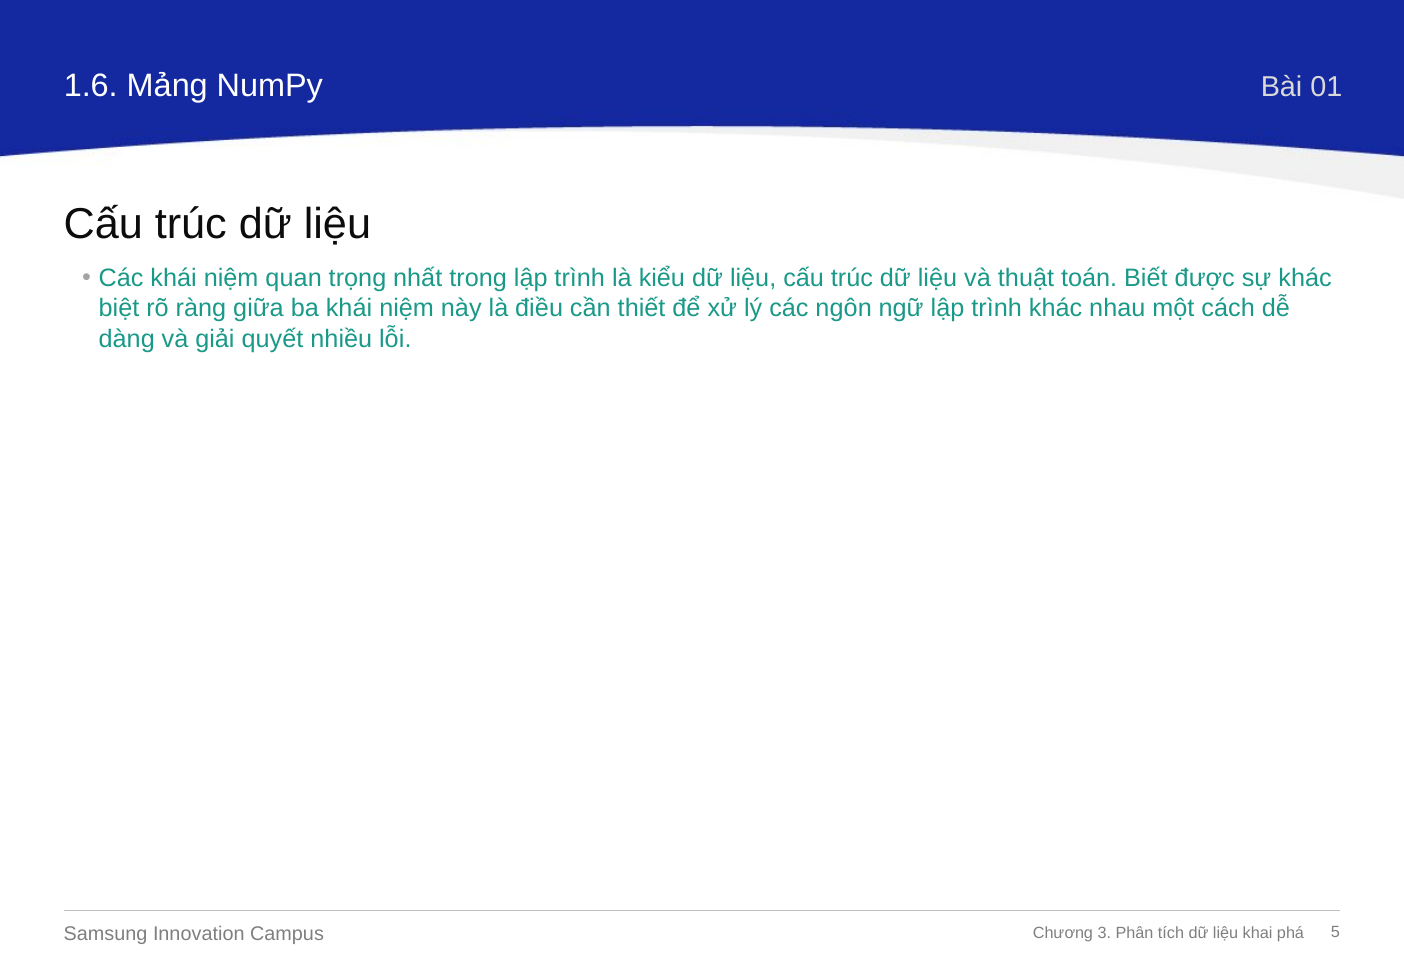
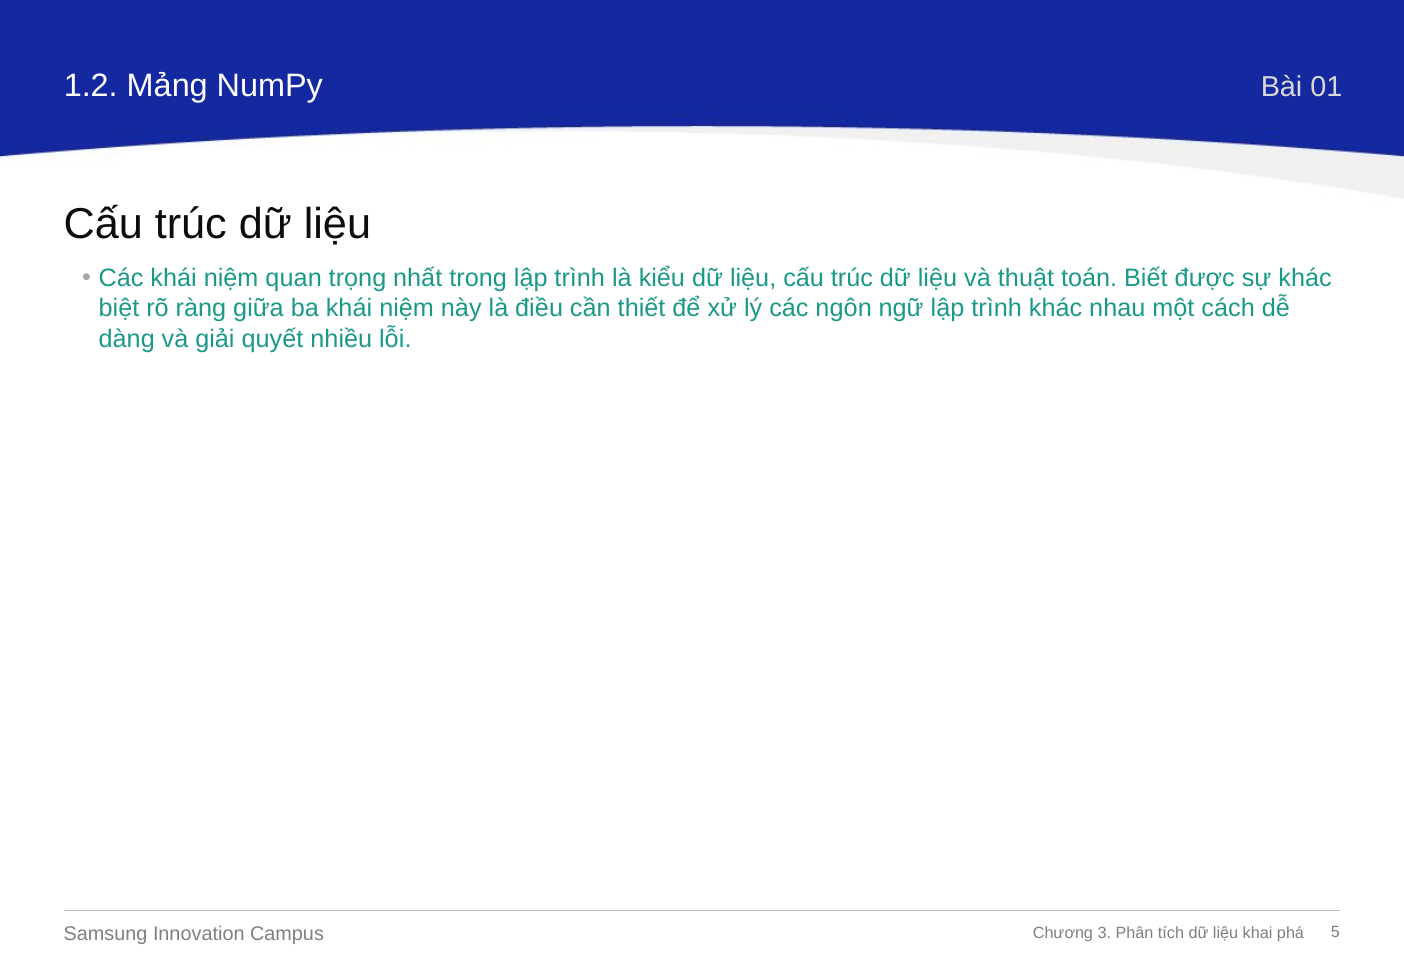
1.6: 1.6 -> 1.2
